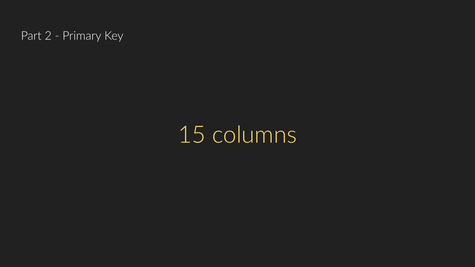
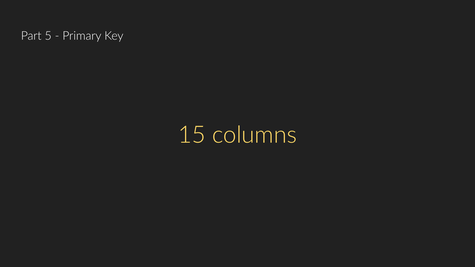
2: 2 -> 5
